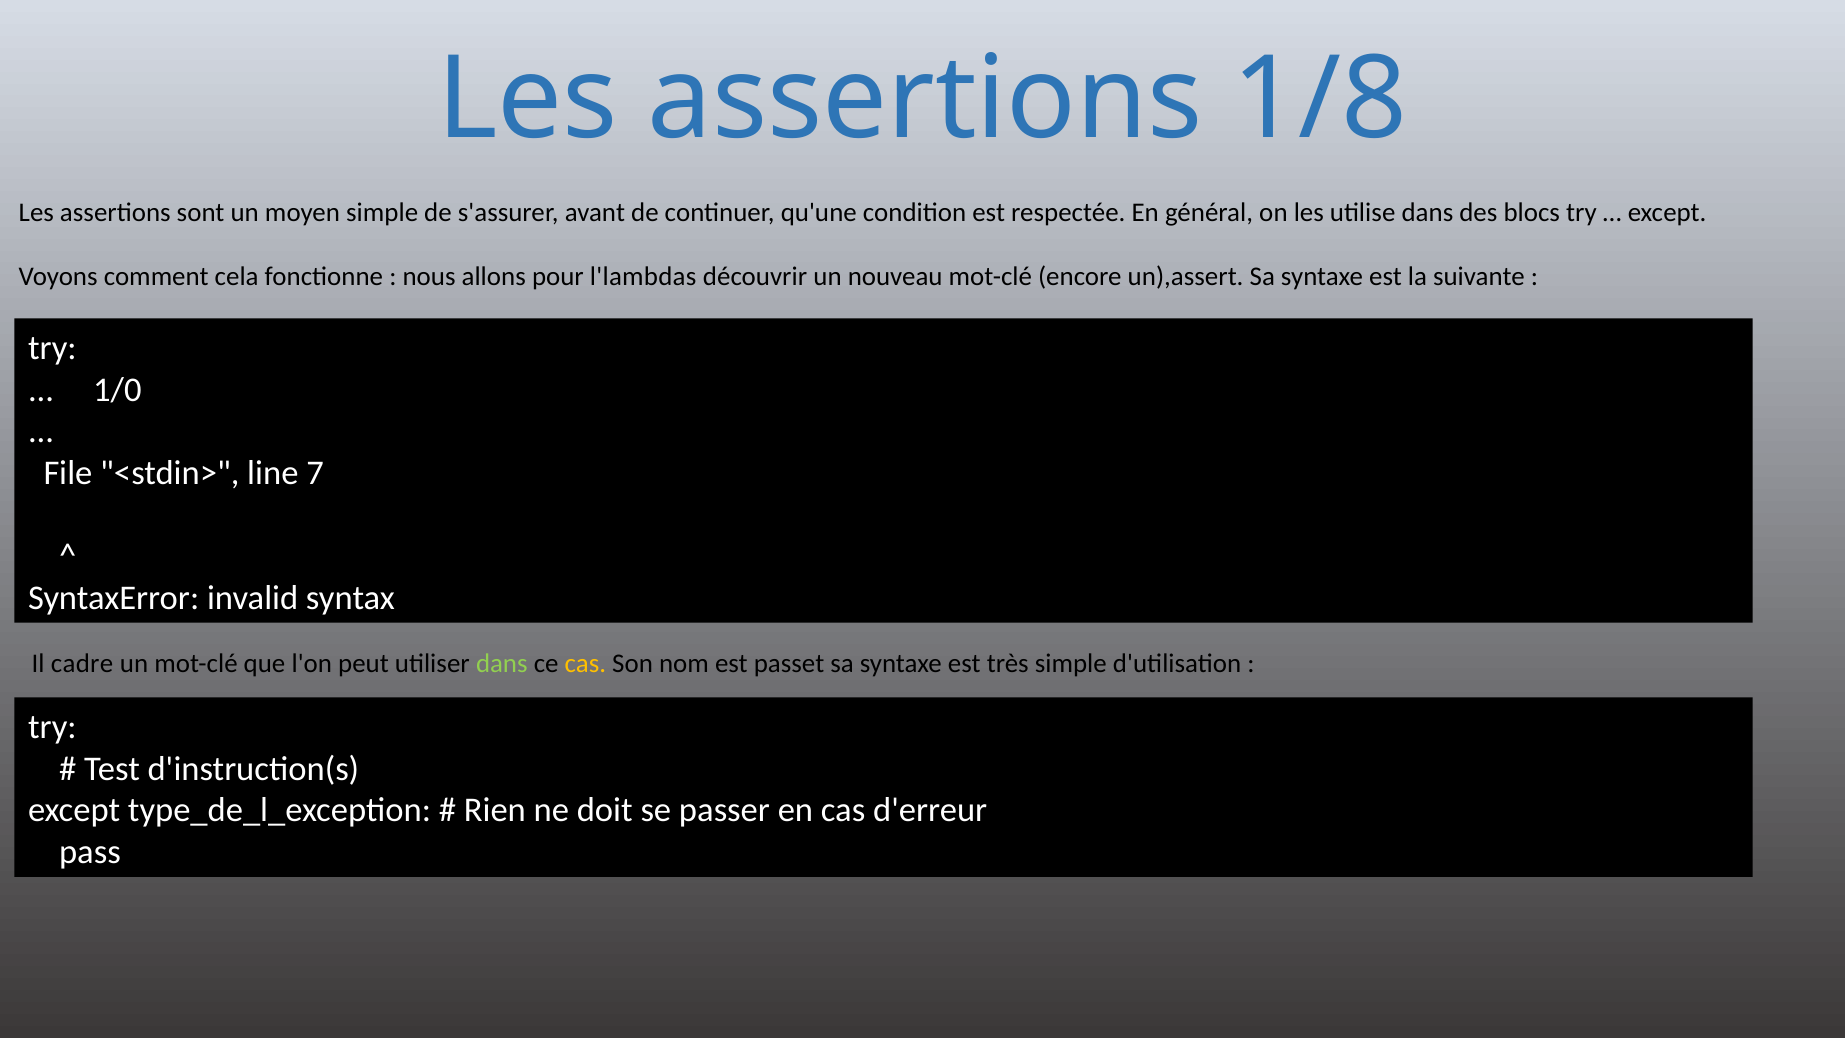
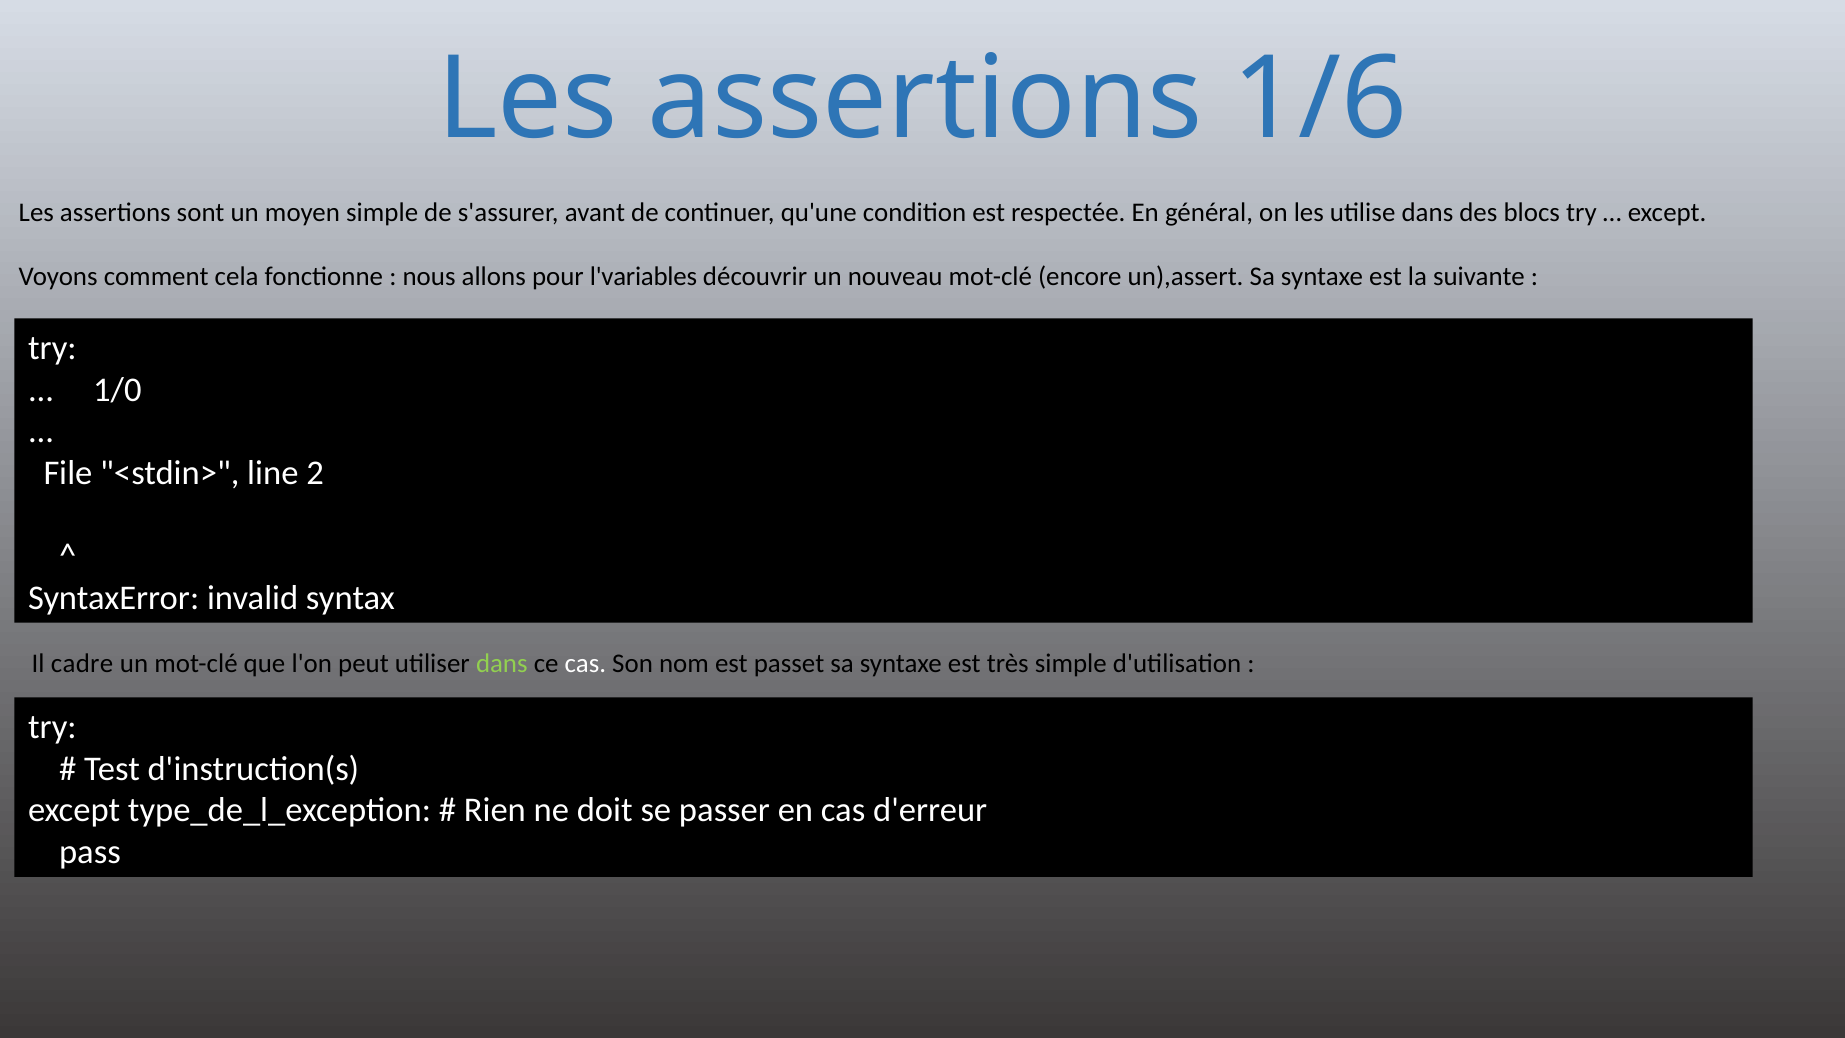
1/8: 1/8 -> 1/6
l'lambdas: l'lambdas -> l'variables
7: 7 -> 2
cas at (585, 663) colour: yellow -> white
